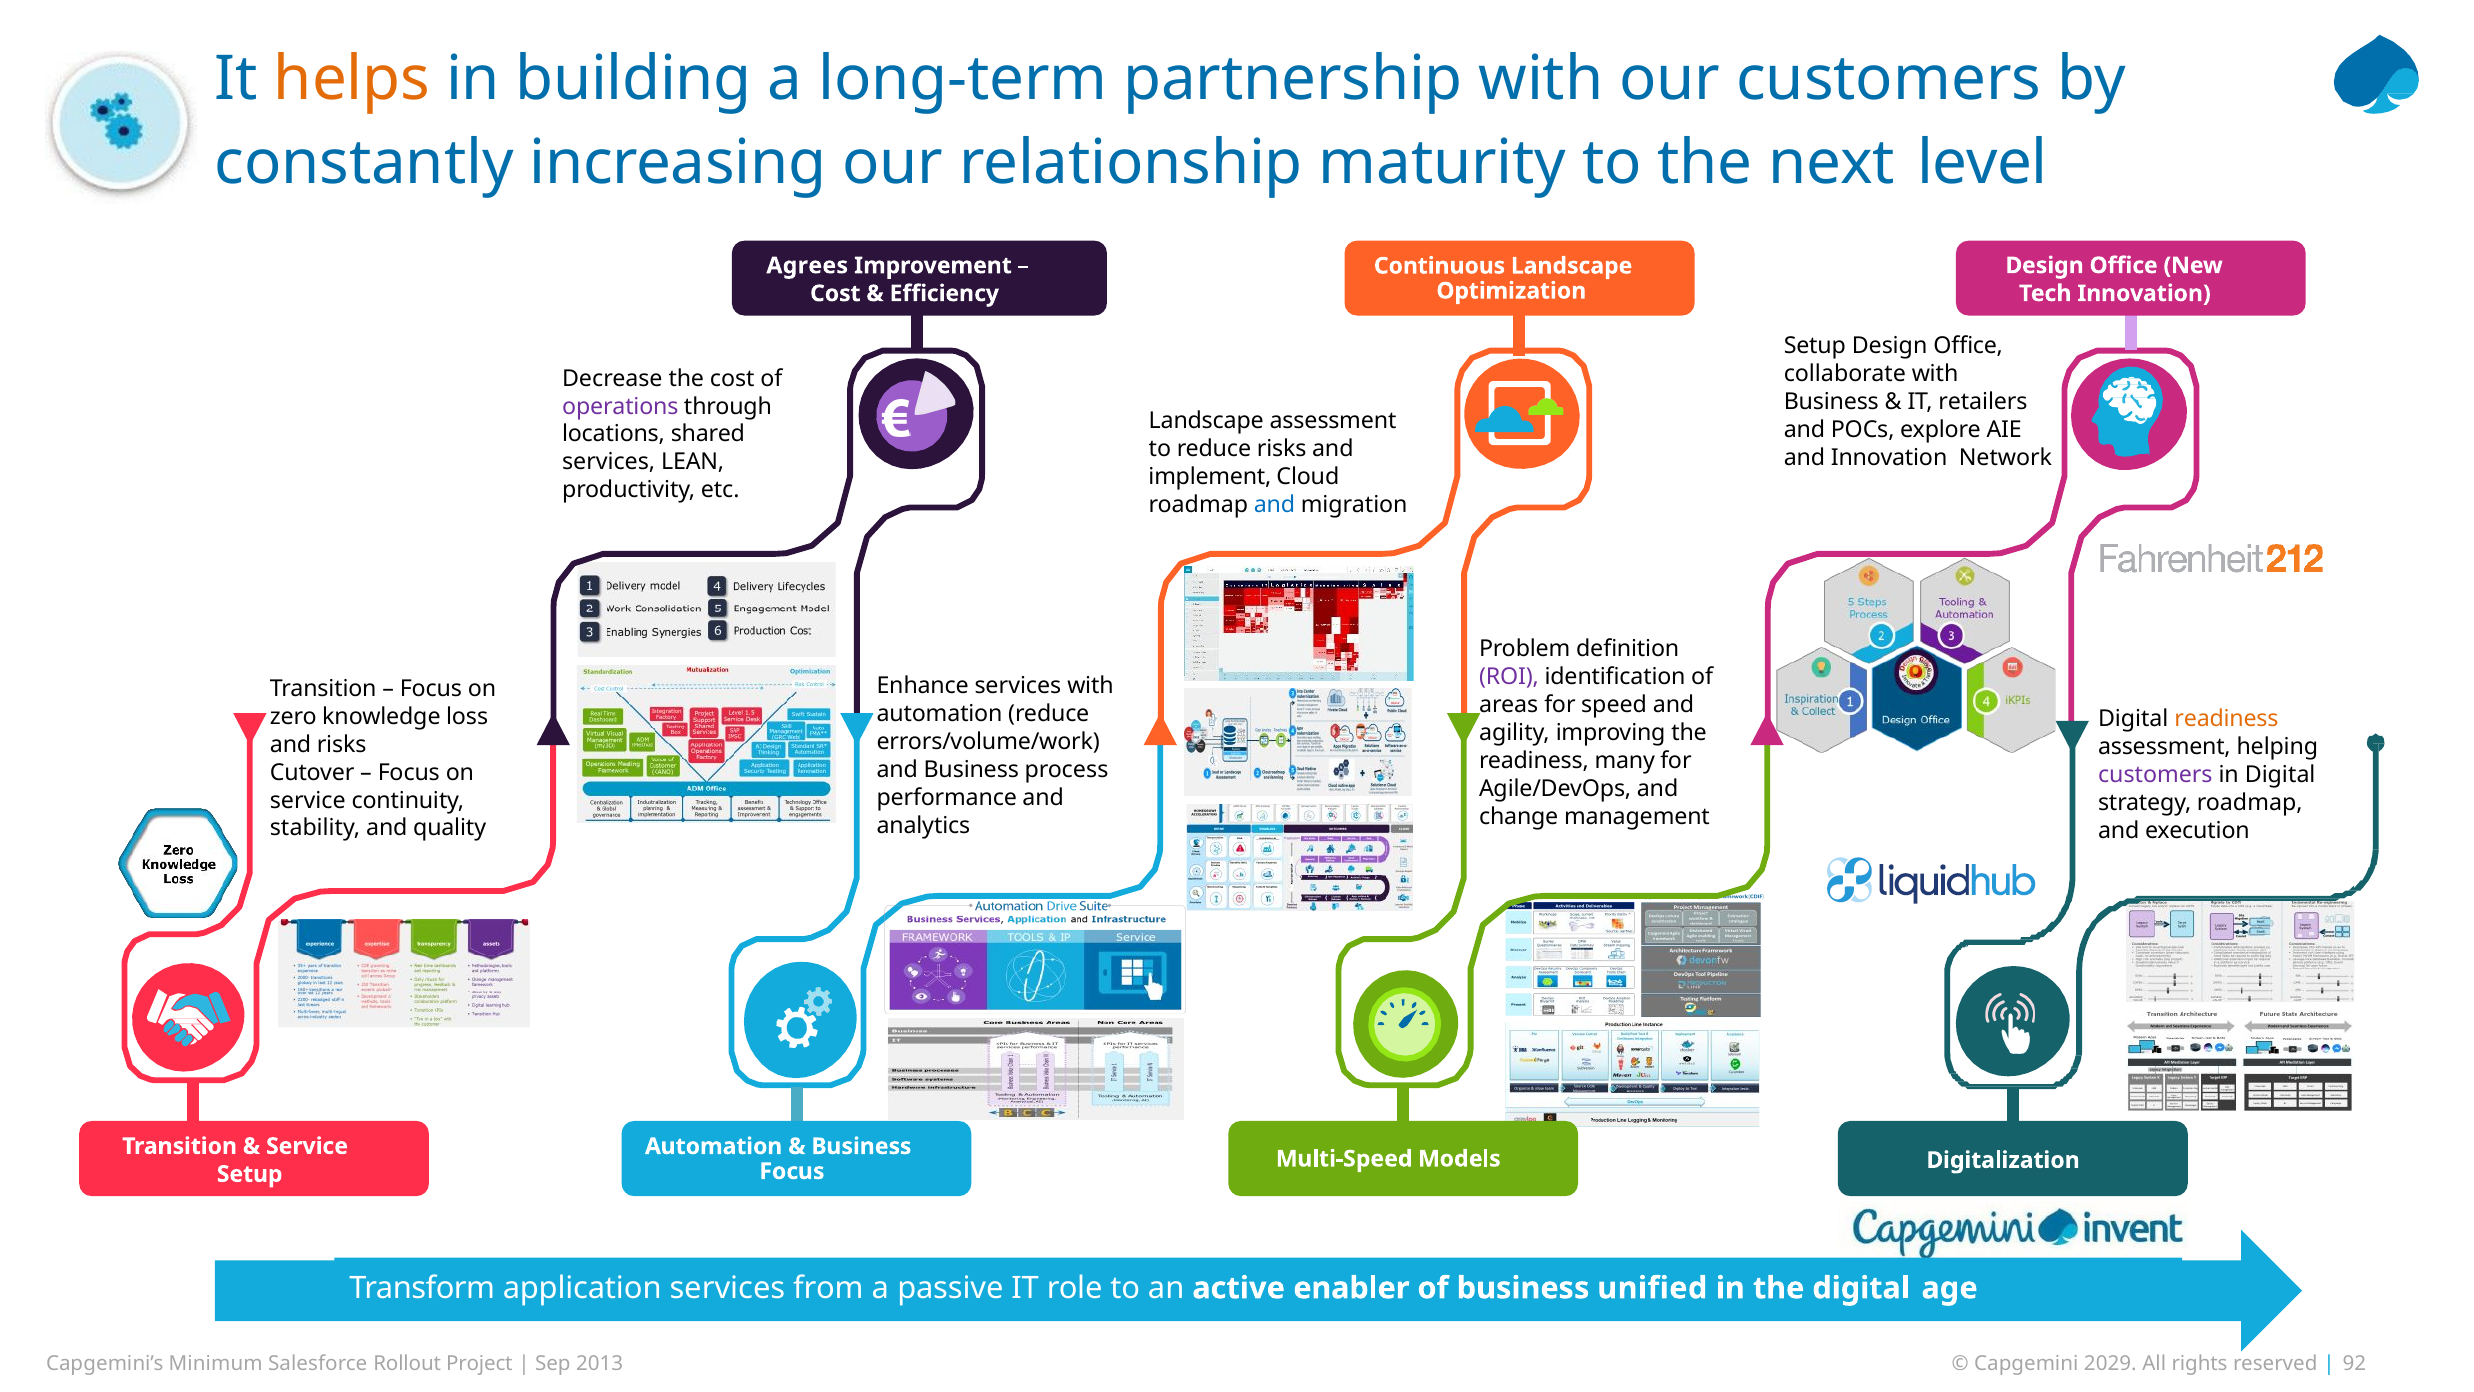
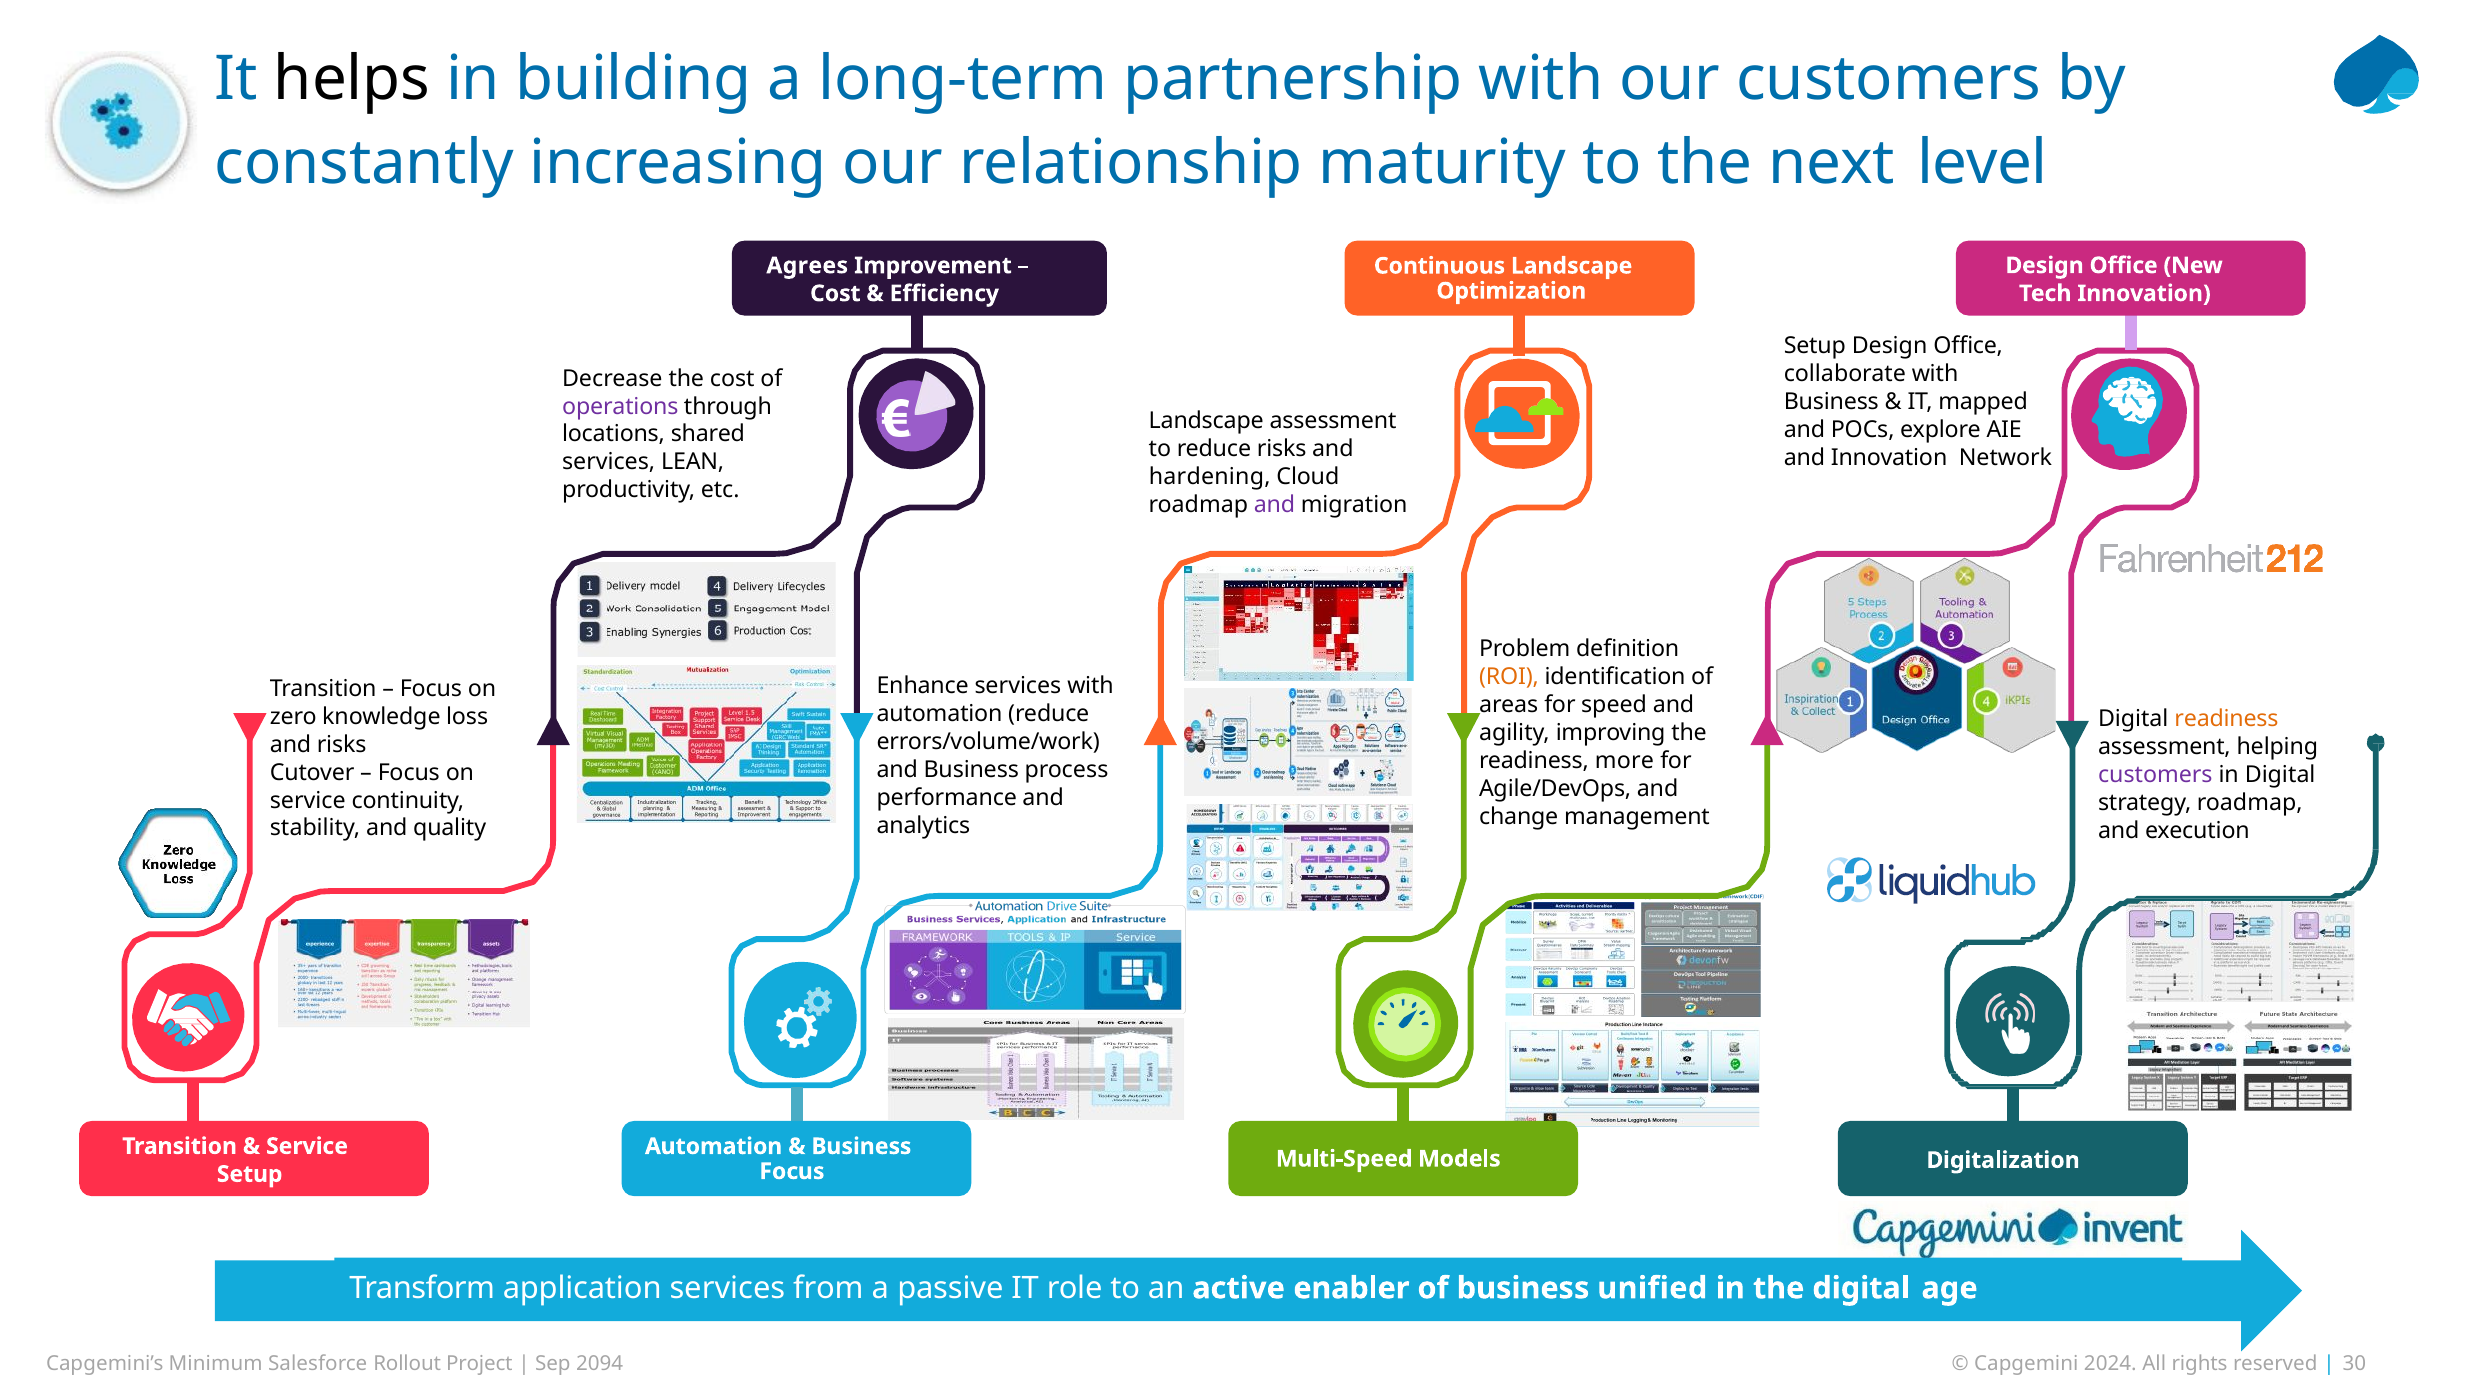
helps colour: orange -> black
retailers: retailers -> mapped
implement: implement -> hardening
and at (1275, 504) colour: blue -> purple
ROI colour: purple -> orange
many: many -> more
2013: 2013 -> 2094
2029: 2029 -> 2024
92: 92 -> 30
